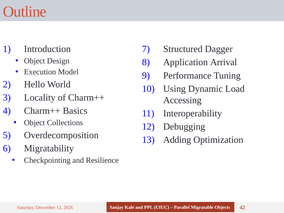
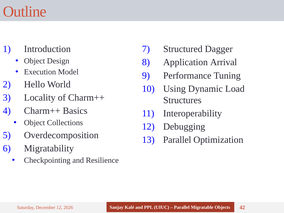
Accessing: Accessing -> Structures
Adding at (177, 140): Adding -> Parallel
